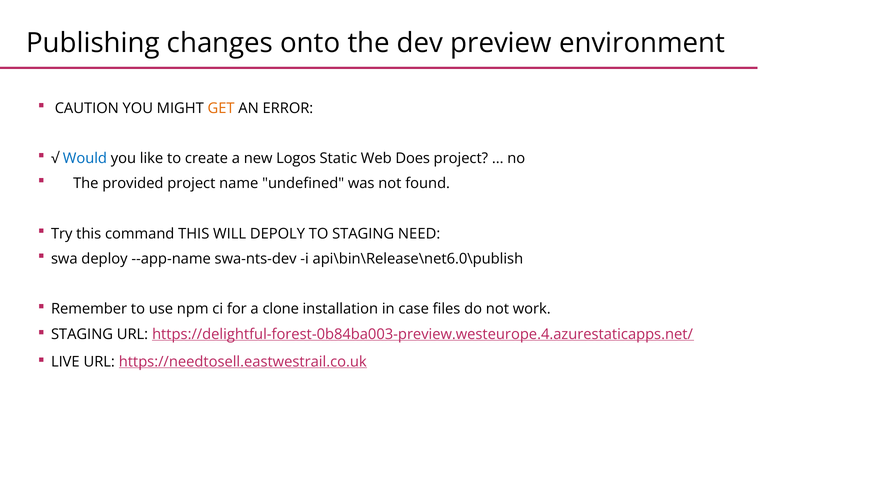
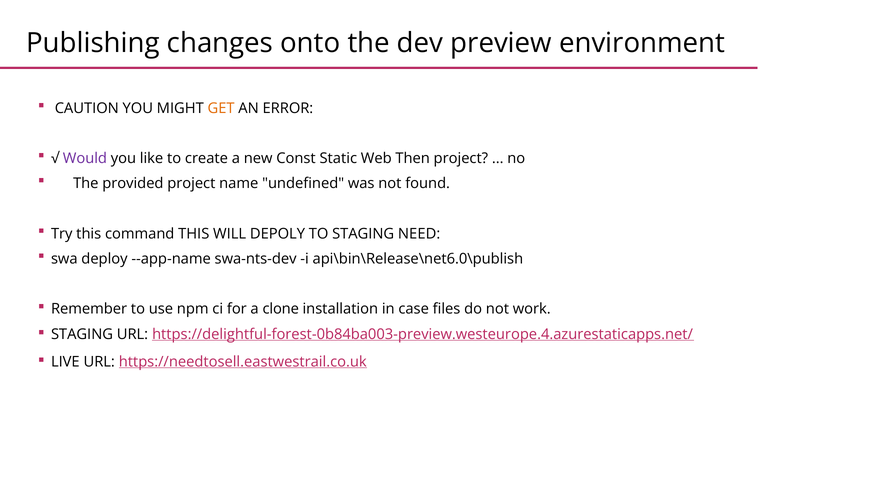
Would colour: blue -> purple
Logos: Logos -> Const
Does: Does -> Then
